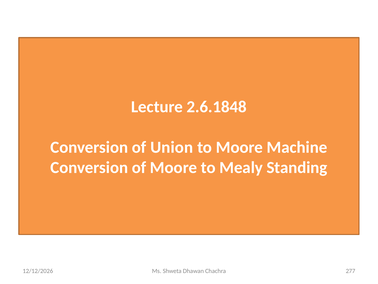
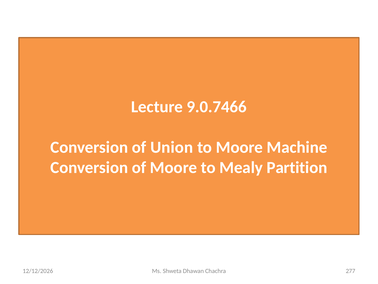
2.6.1848: 2.6.1848 -> 9.0.7466
Standing: Standing -> Partition
